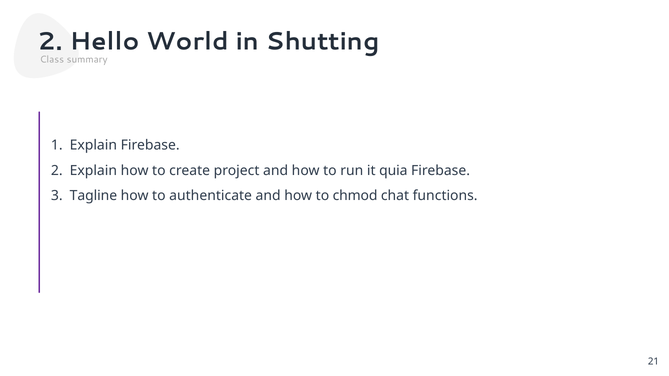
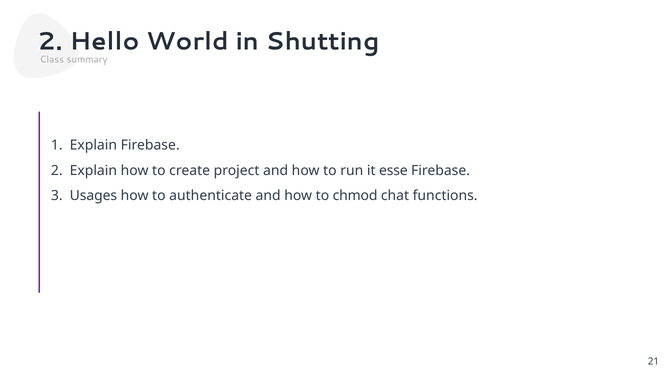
quia: quia -> esse
Tagline: Tagline -> Usages
